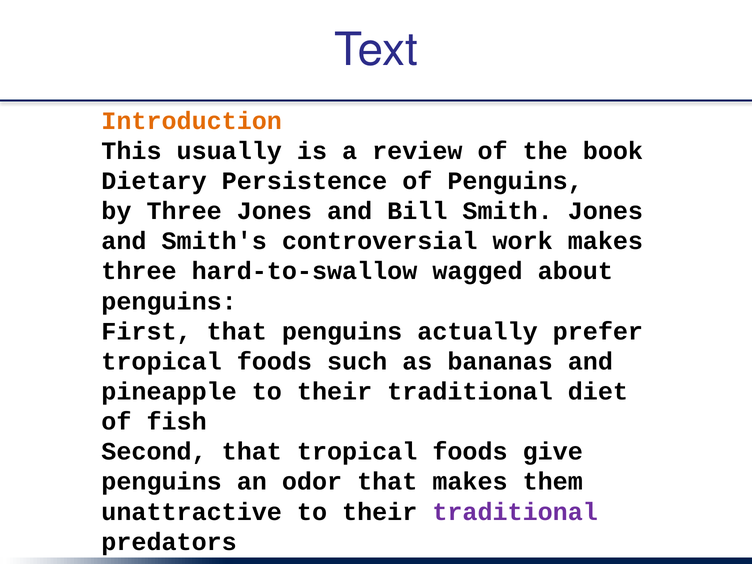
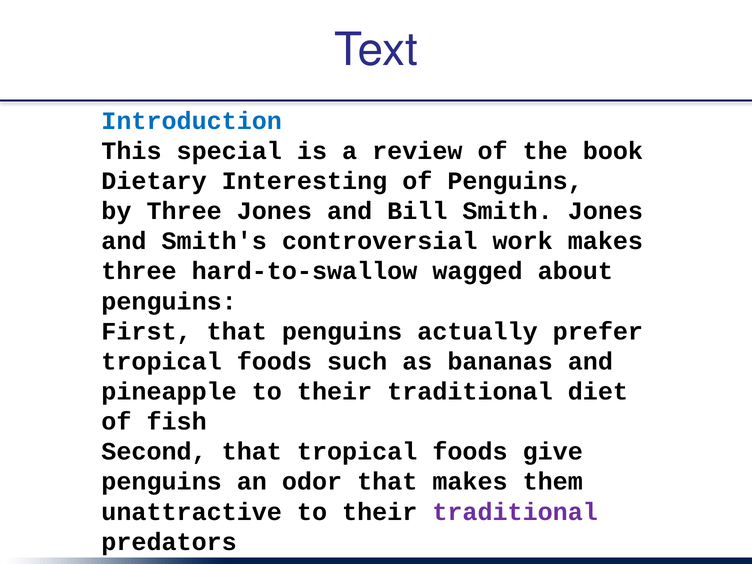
Introduction colour: orange -> blue
usually: usually -> special
Persistence: Persistence -> Interesting
